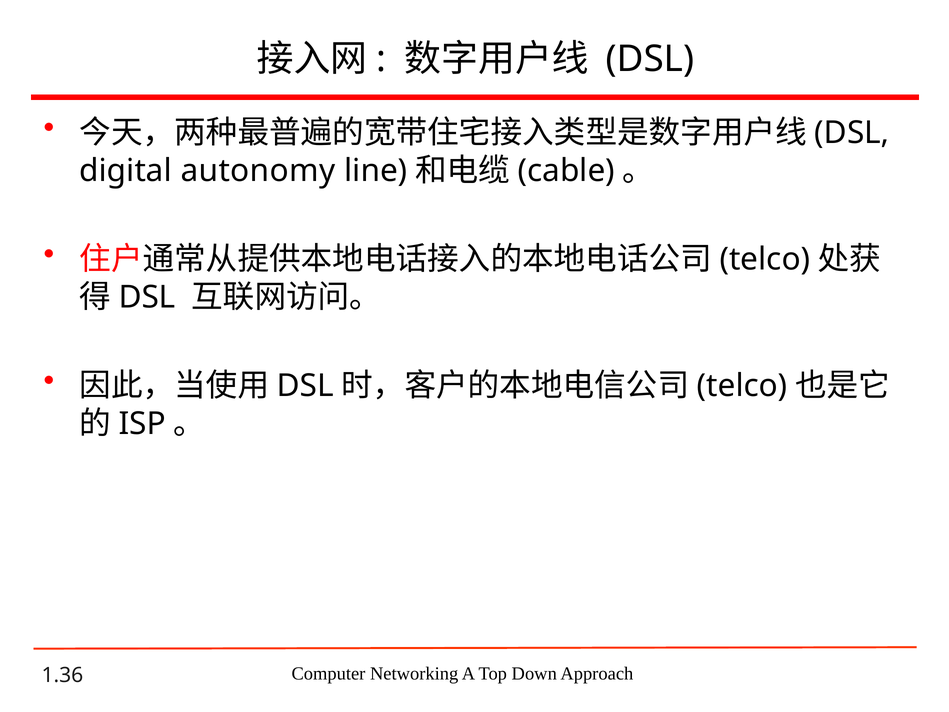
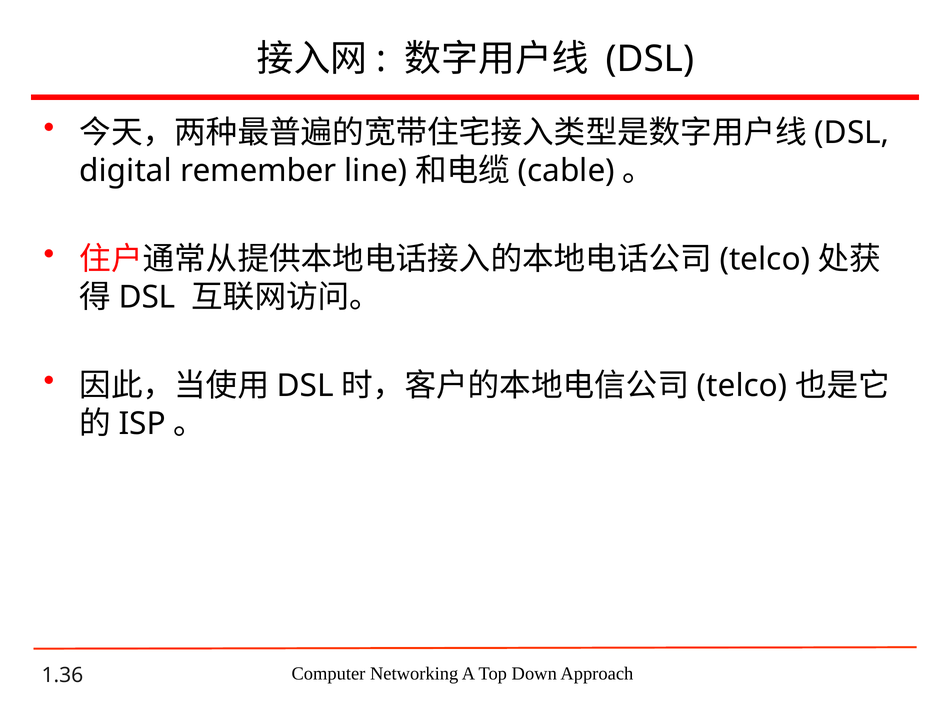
autonomy: autonomy -> remember
